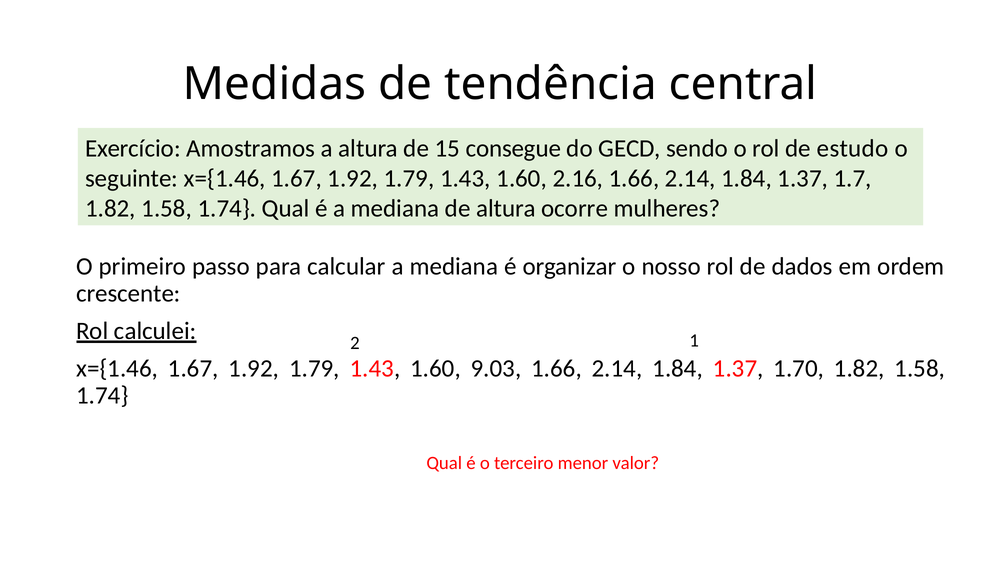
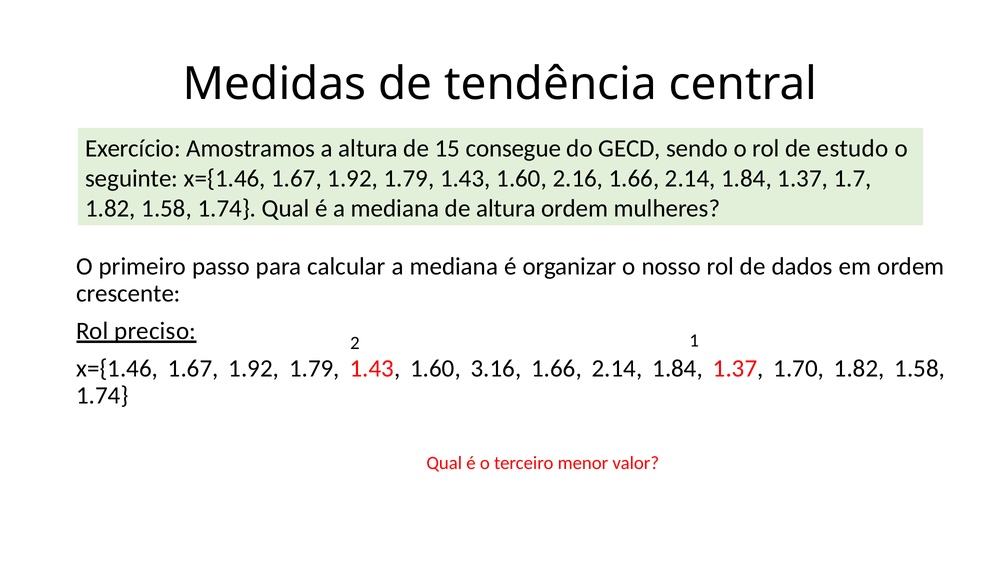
altura ocorre: ocorre -> ordem
calculei: calculei -> preciso
9.03: 9.03 -> 3.16
